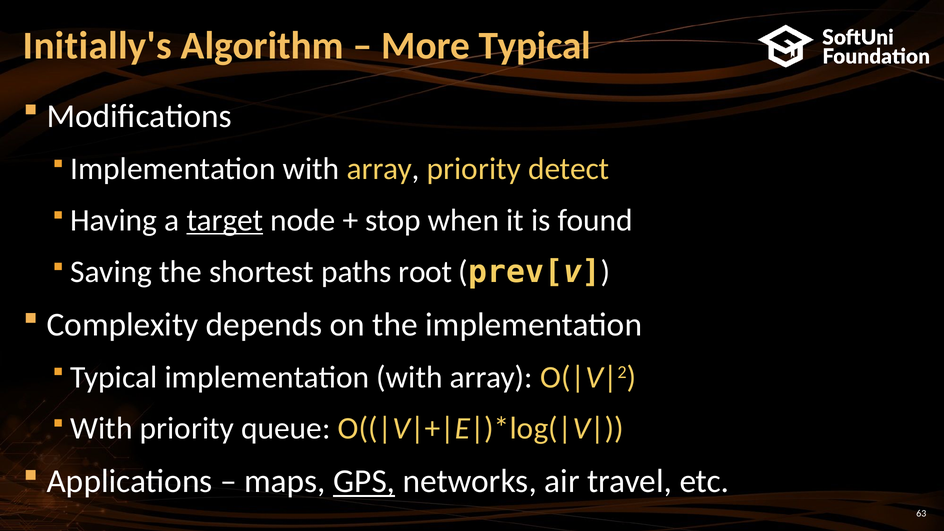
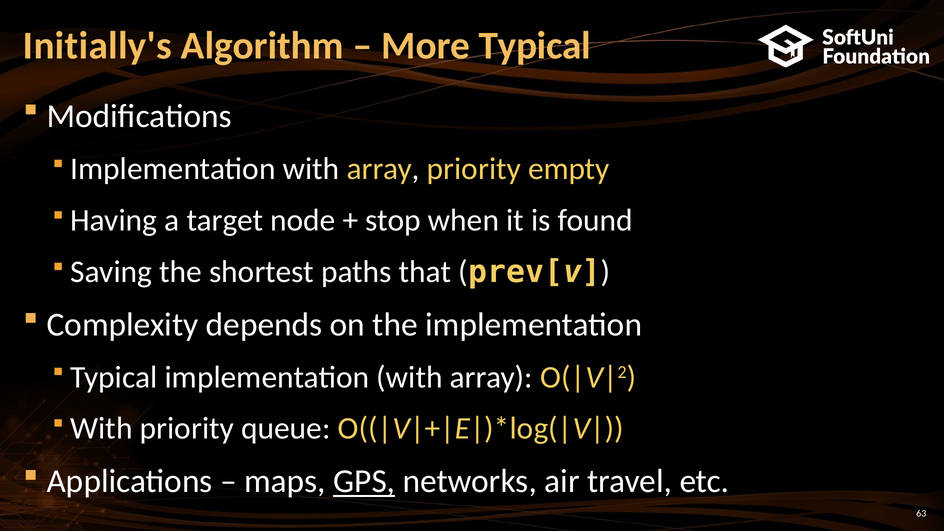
detect: detect -> empty
target underline: present -> none
root: root -> that
